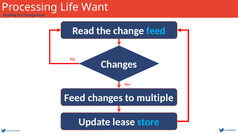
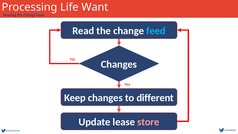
Feed at (75, 98): Feed -> Keep
multiple: multiple -> different
store colour: light blue -> pink
